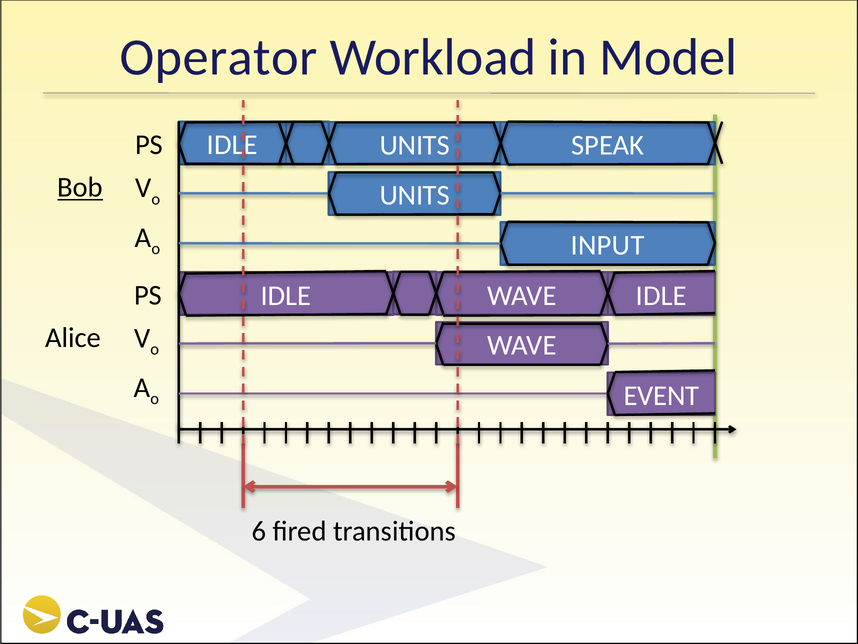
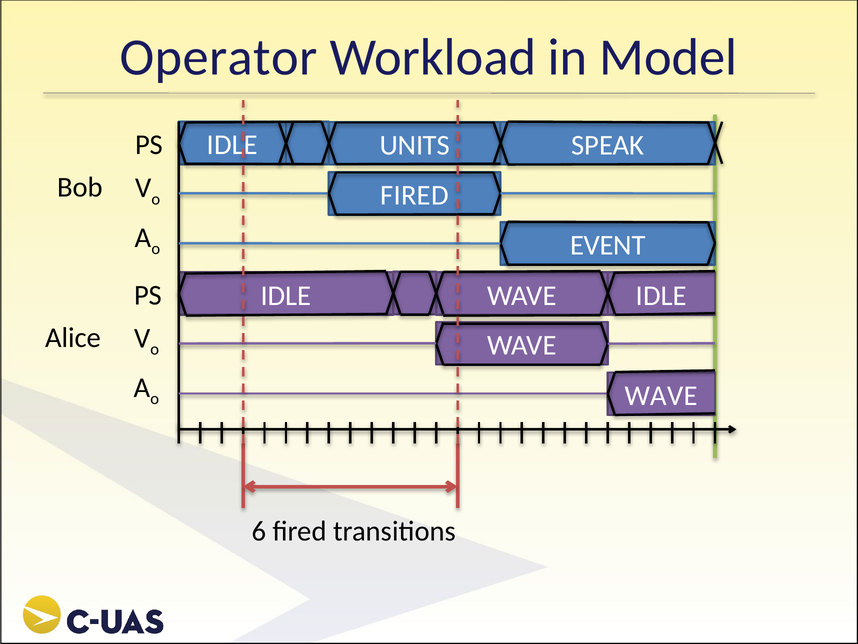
Bob underline: present -> none
UNITS at (415, 195): UNITS -> FIRED
INPUT: INPUT -> EVENT
EVENT at (662, 395): EVENT -> WAVE
